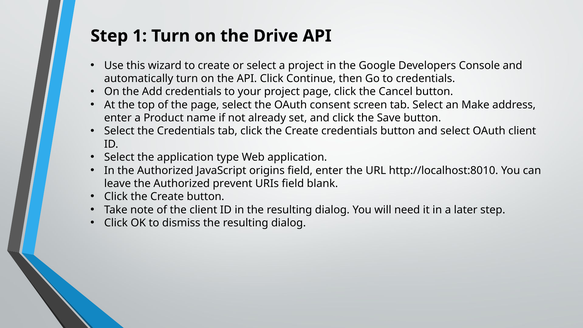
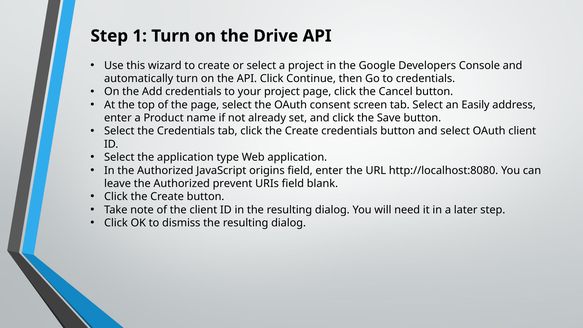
Make: Make -> Easily
http://localhost:8010: http://localhost:8010 -> http://localhost:8080
